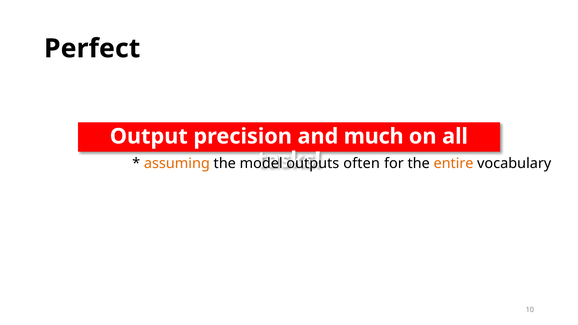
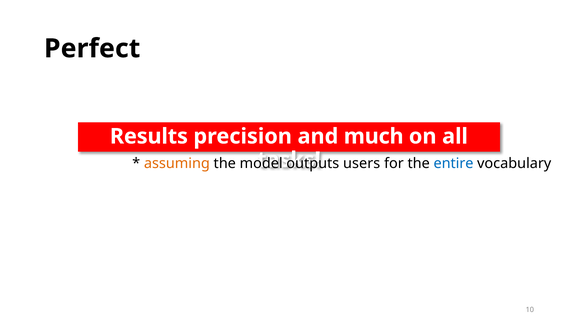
Output: Output -> Results
often: often -> users
entire colour: orange -> blue
